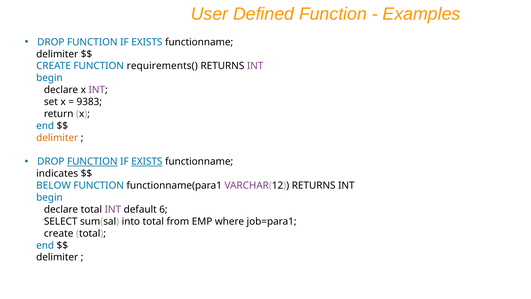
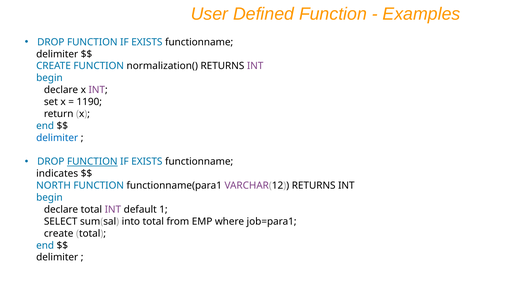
requirements(: requirements( -> normalization(
9383: 9383 -> 1190
delimiter at (57, 138) colour: orange -> blue
EXISTS at (147, 162) underline: present -> none
BELOW: BELOW -> NORTH
6: 6 -> 1
